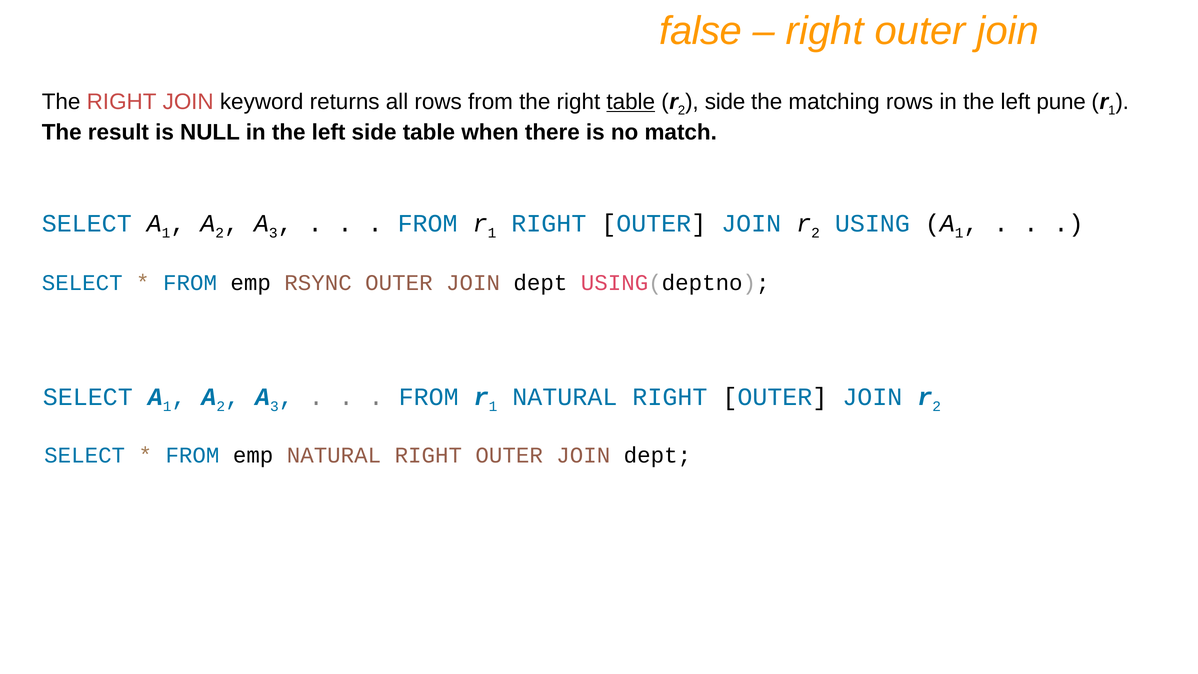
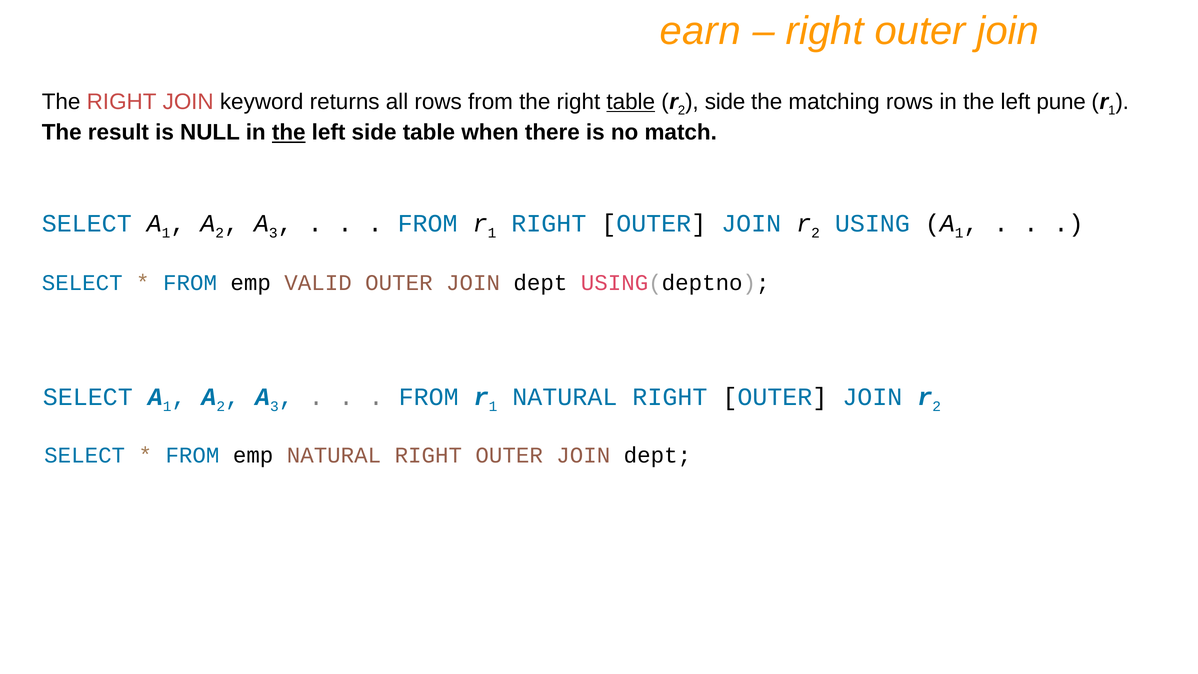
false: false -> earn
the at (289, 132) underline: none -> present
RSYNC: RSYNC -> VALID
